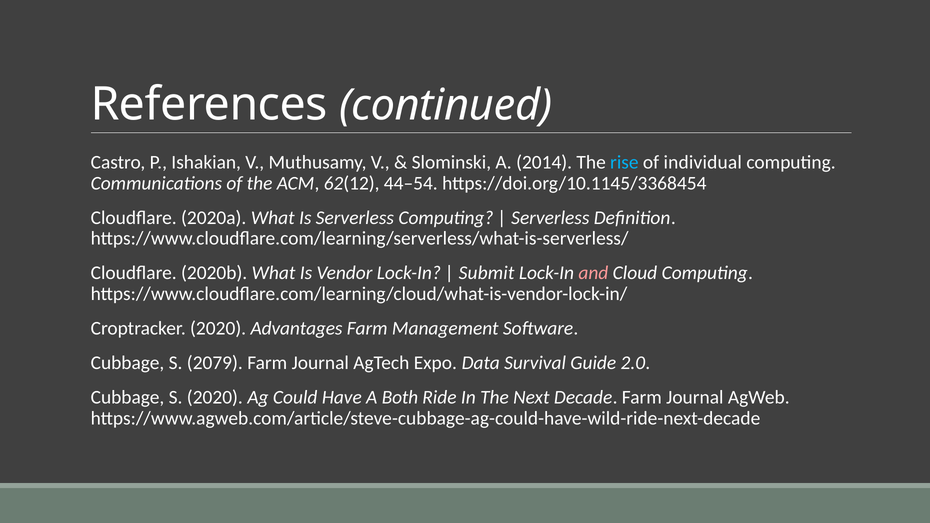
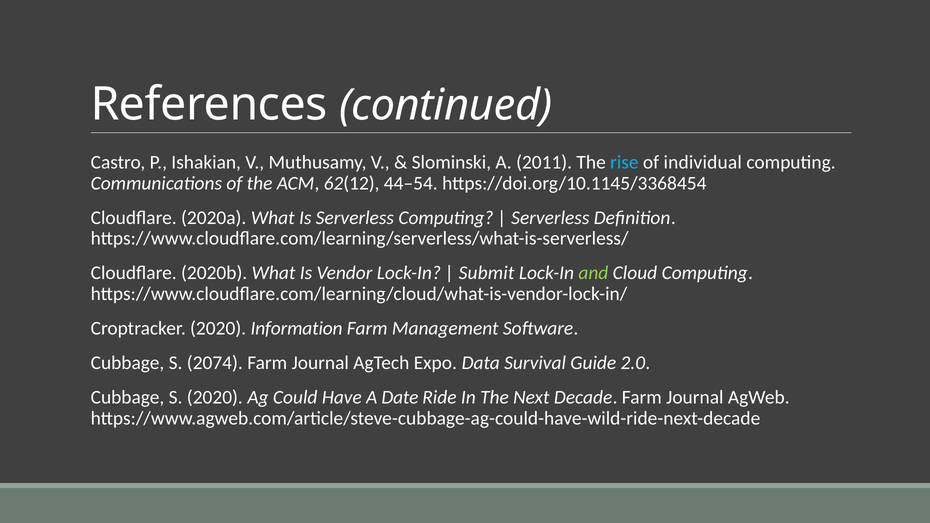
2014: 2014 -> 2011
and colour: pink -> light green
Advantages: Advantages -> Information
2079: 2079 -> 2074
Both: Both -> Date
